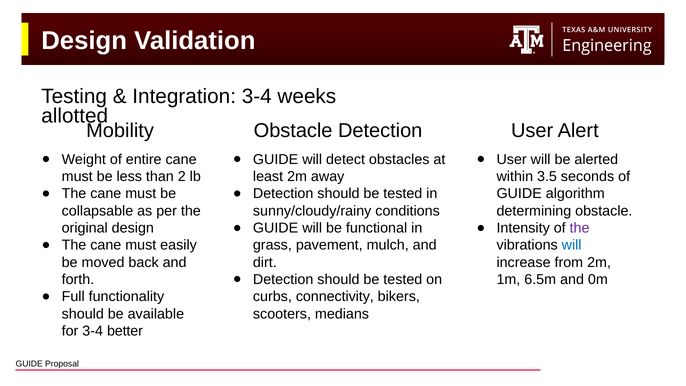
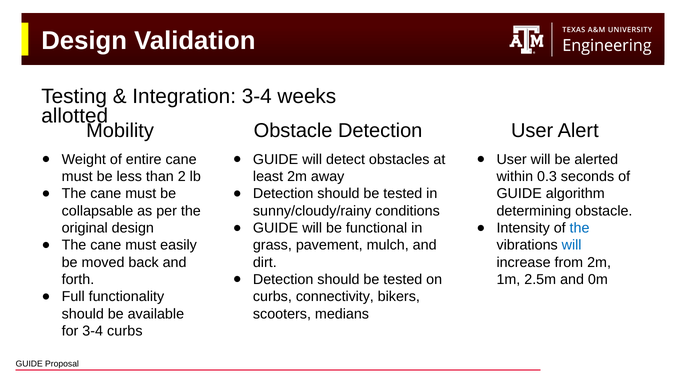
3.5: 3.5 -> 0.3
the at (580, 228) colour: purple -> blue
6.5m: 6.5m -> 2.5m
3-4 better: better -> curbs
